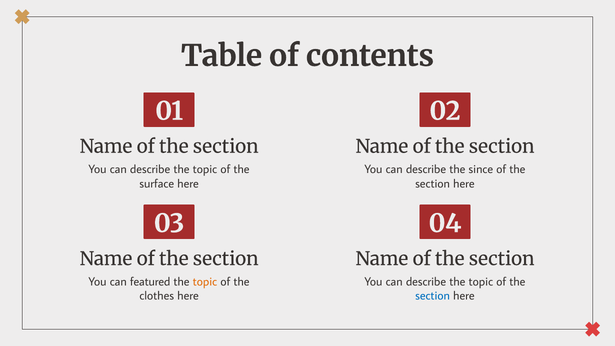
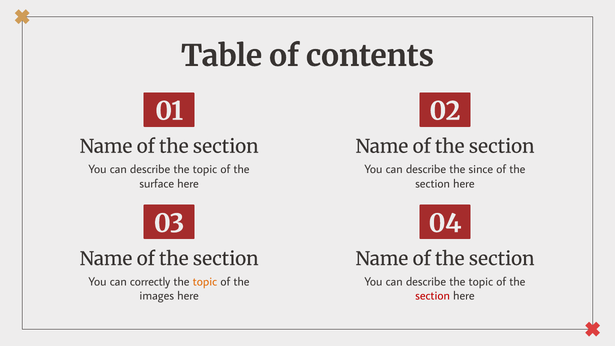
featured: featured -> correctly
clothes: clothes -> images
section at (433, 296) colour: blue -> red
